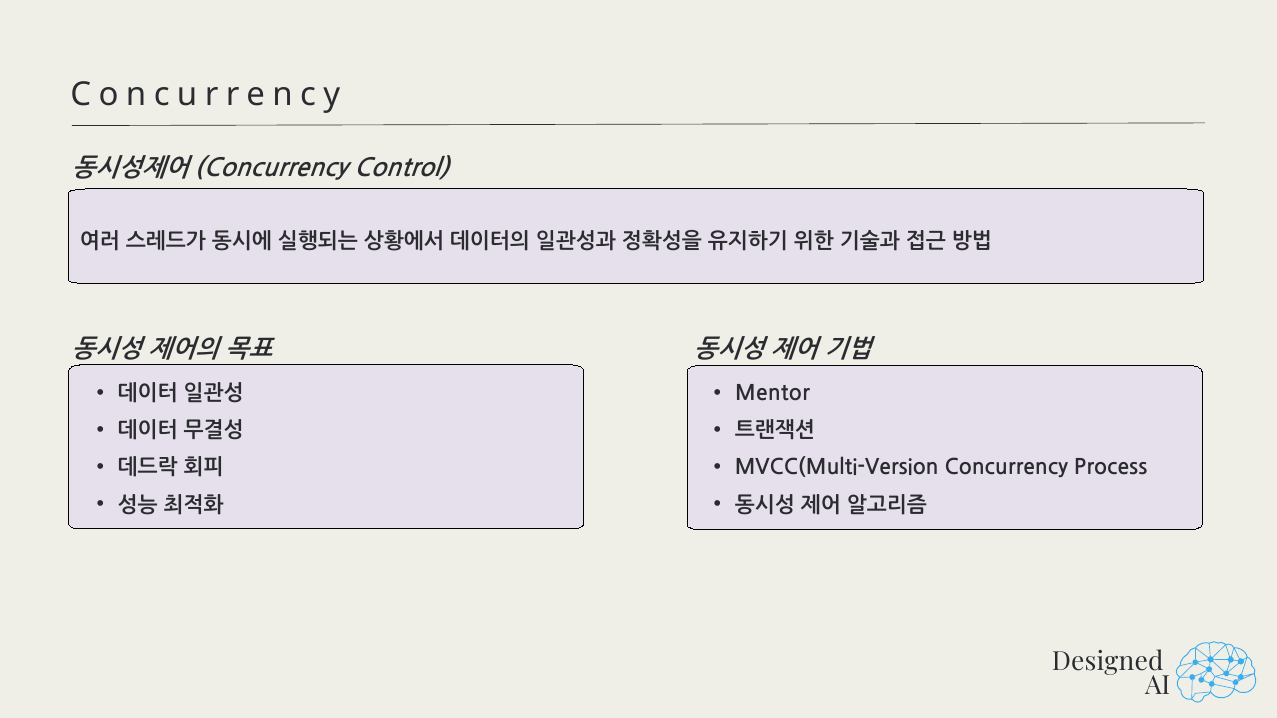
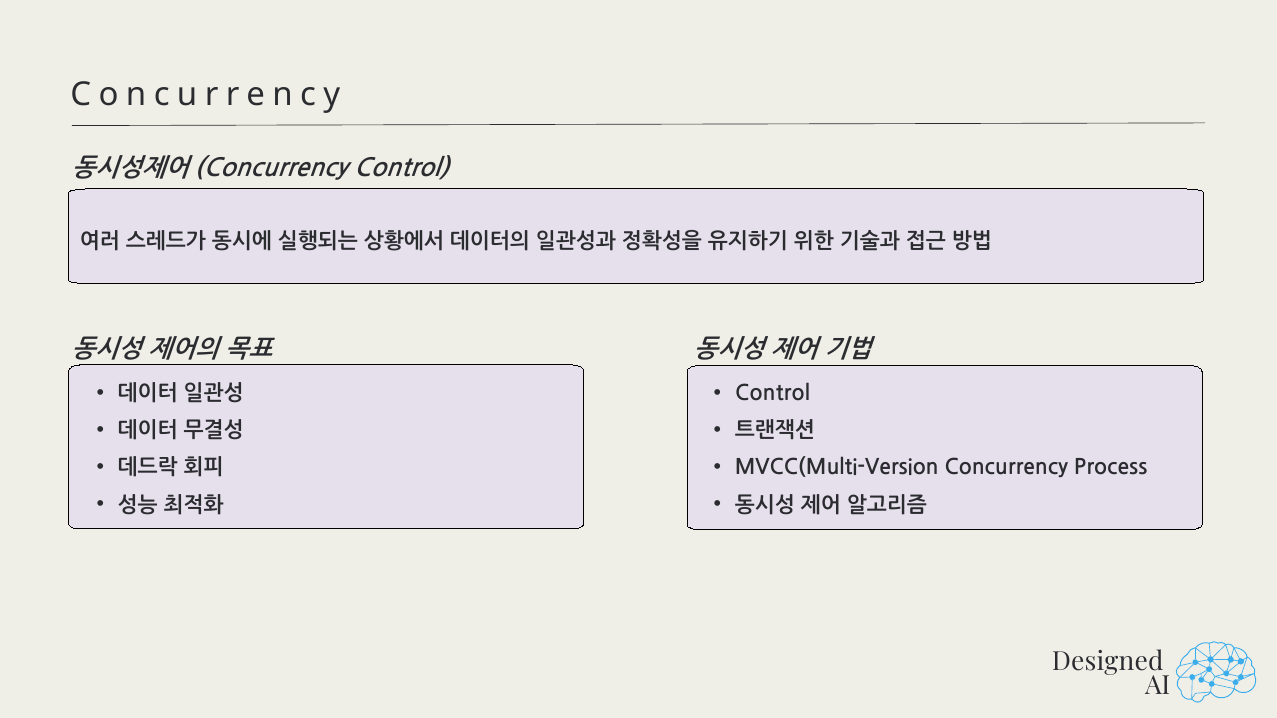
Mentor at (772, 394): Mentor -> Control
